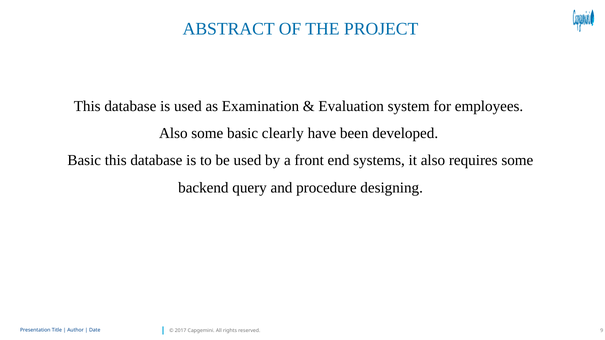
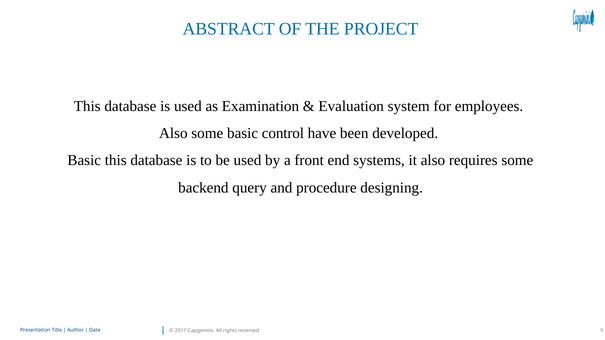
clearly: clearly -> control
